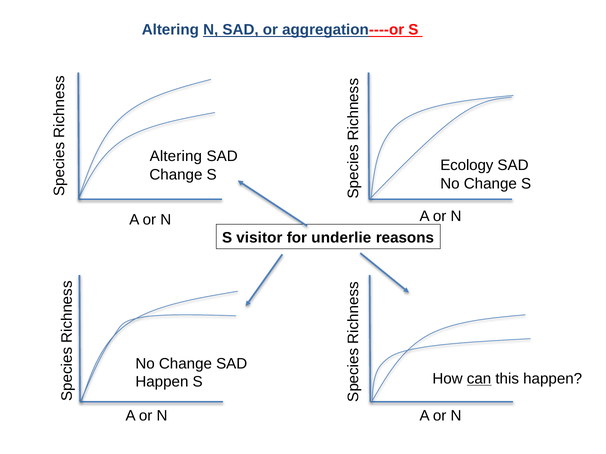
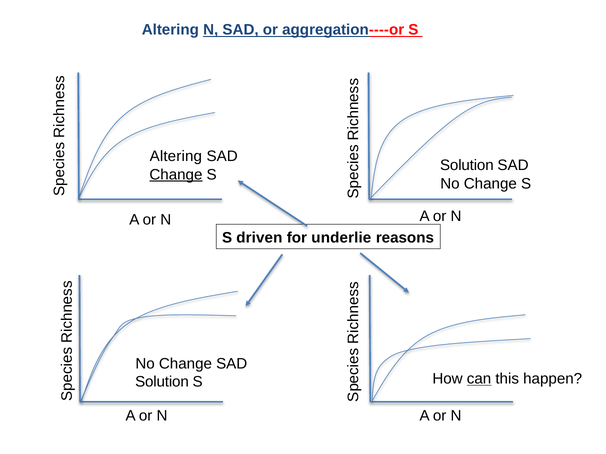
Ecology at (467, 166): Ecology -> Solution
Change at (176, 175) underline: none -> present
visitor: visitor -> driven
Happen at (162, 382): Happen -> Solution
